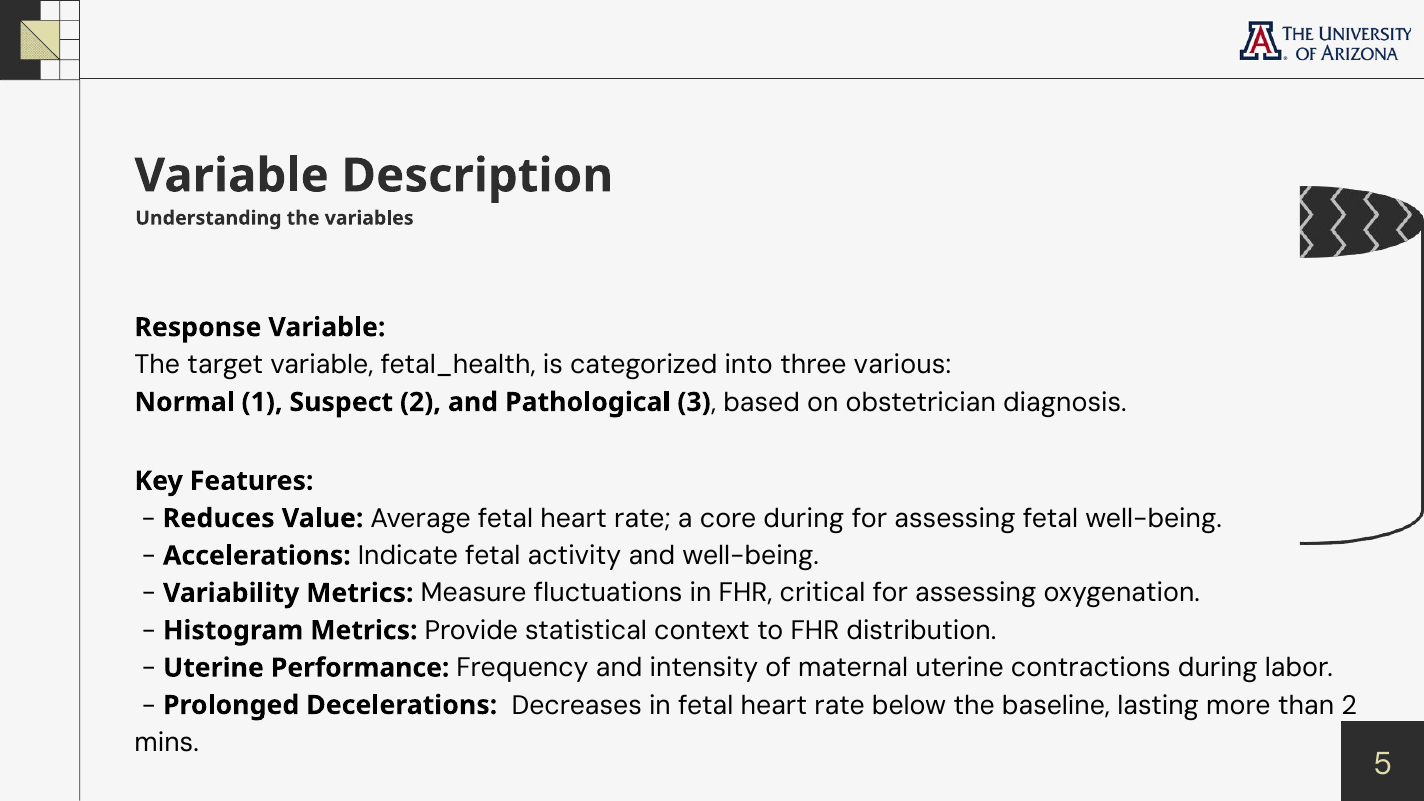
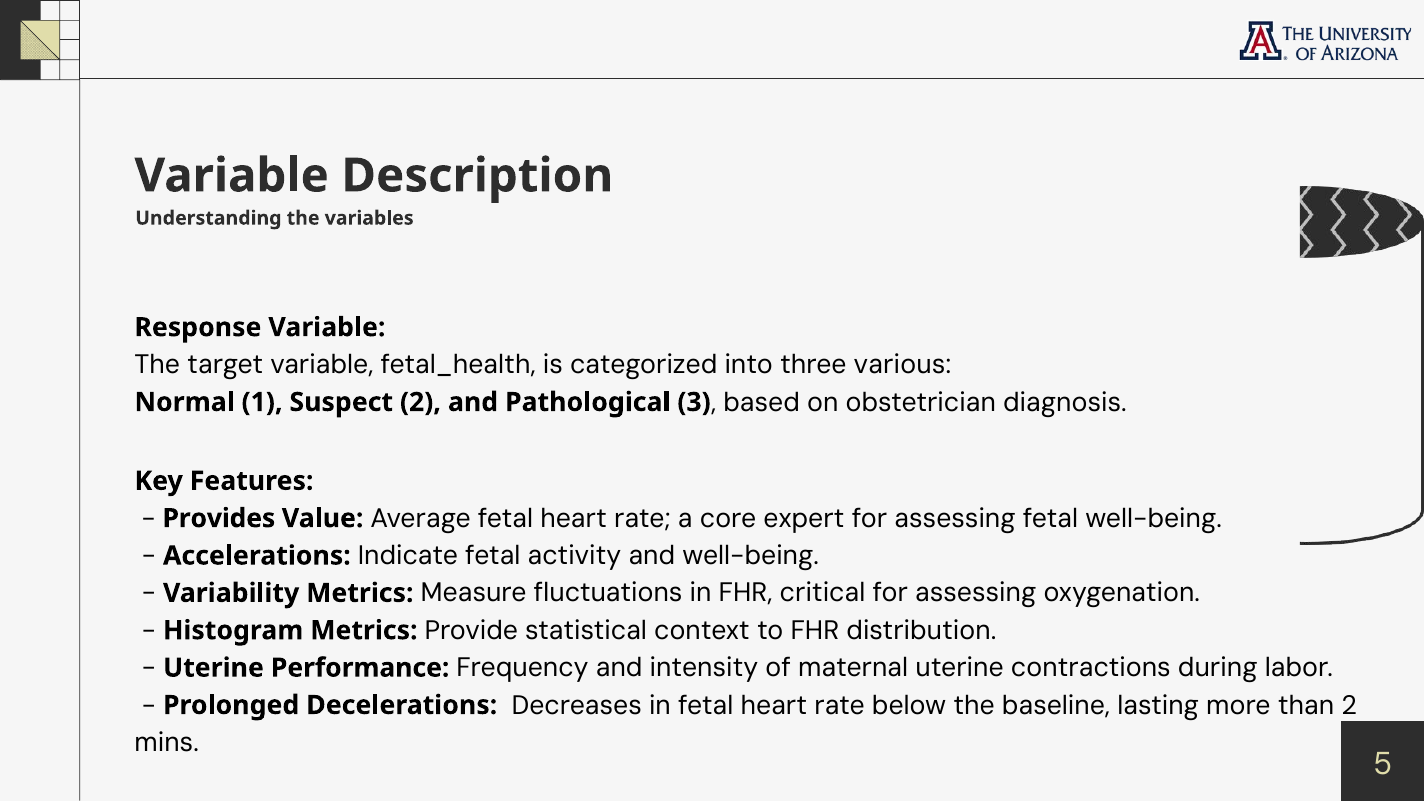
Reduces: Reduces -> Provides
core during: during -> expert
